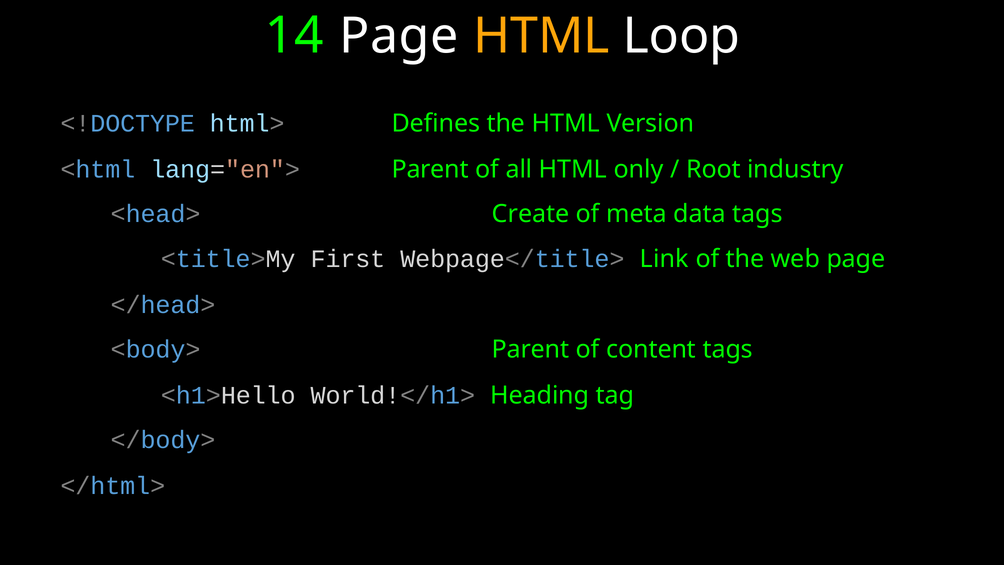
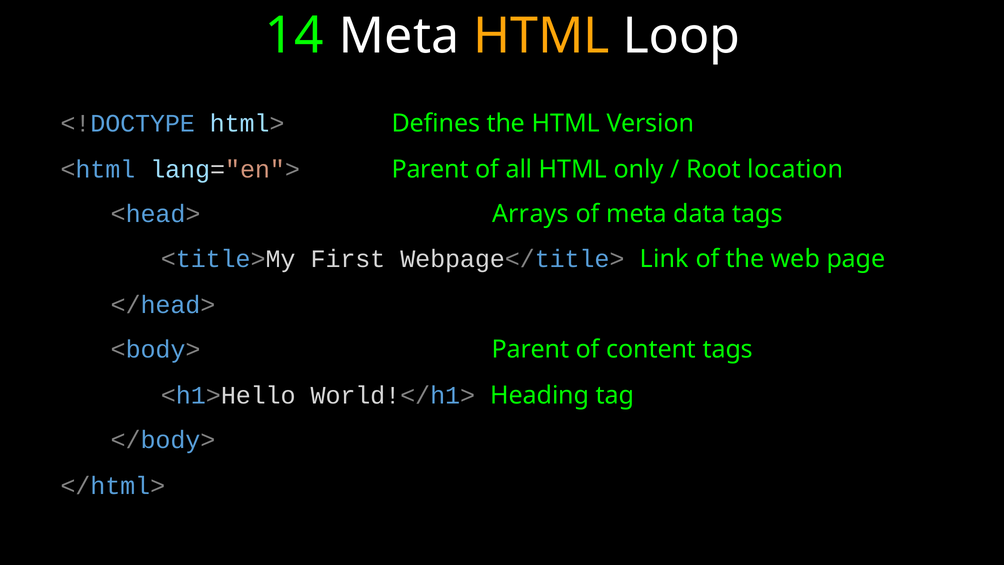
14 Page: Page -> Meta
industry: industry -> location
Create: Create -> Arrays
